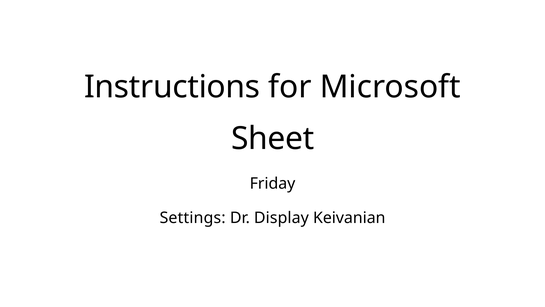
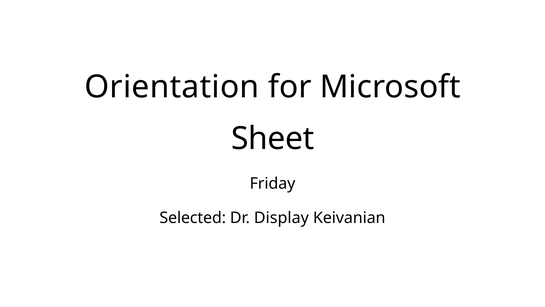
Instructions: Instructions -> Orientation
Settings: Settings -> Selected
